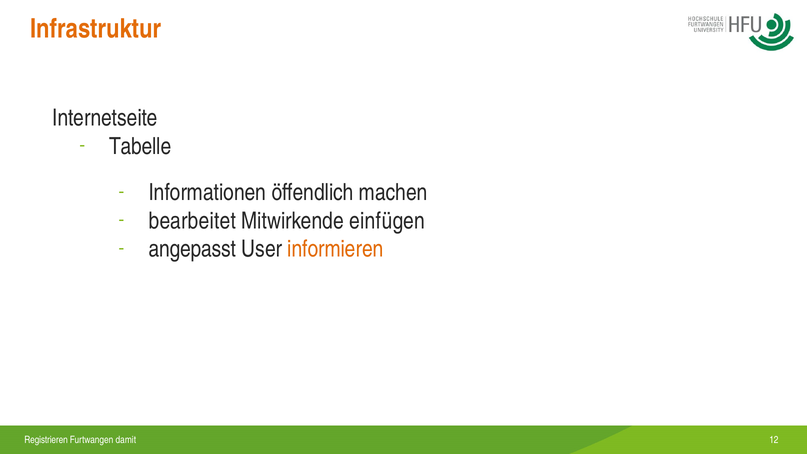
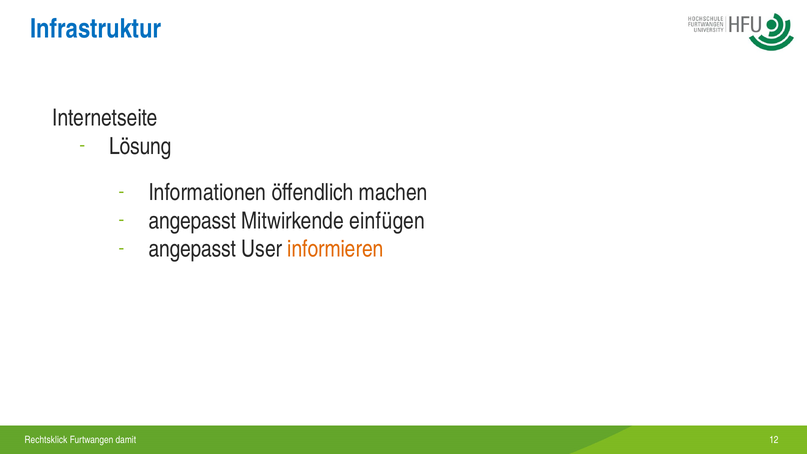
Infrastruktur colour: orange -> blue
Tabelle: Tabelle -> Lösung
bearbeitet at (192, 221): bearbeitet -> angepasst
Registrieren: Registrieren -> Rechtsklick
